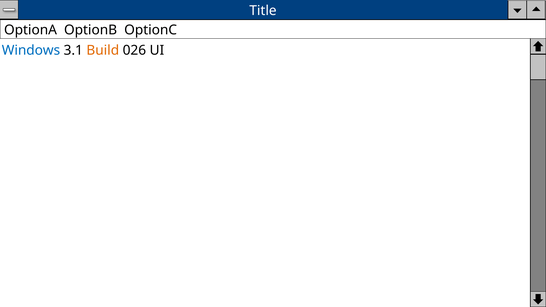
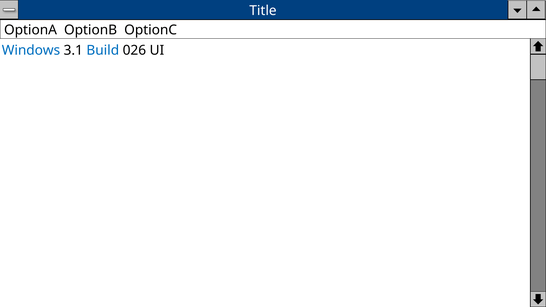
Build colour: orange -> blue
